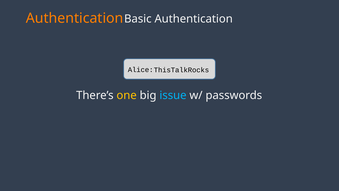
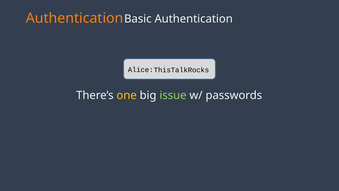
issue colour: light blue -> light green
